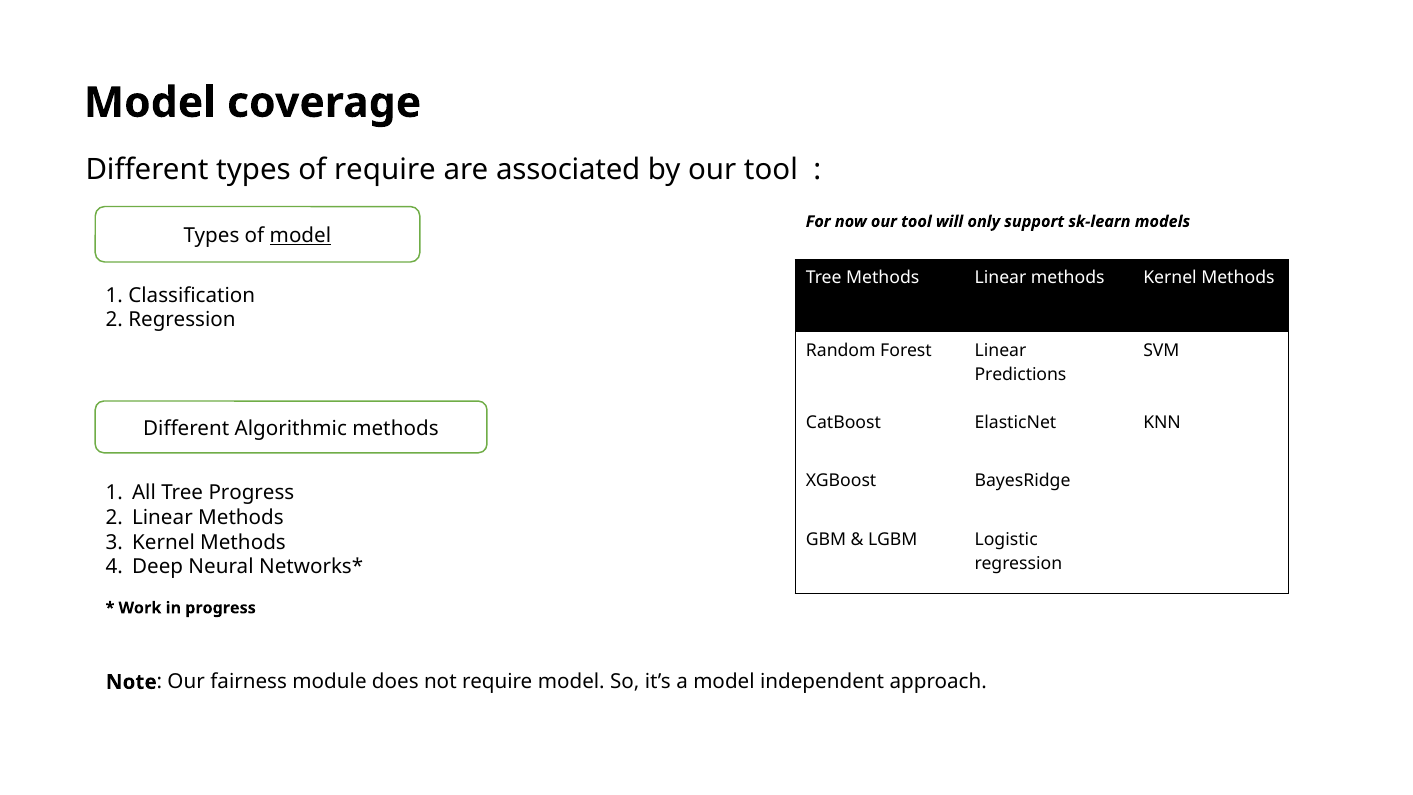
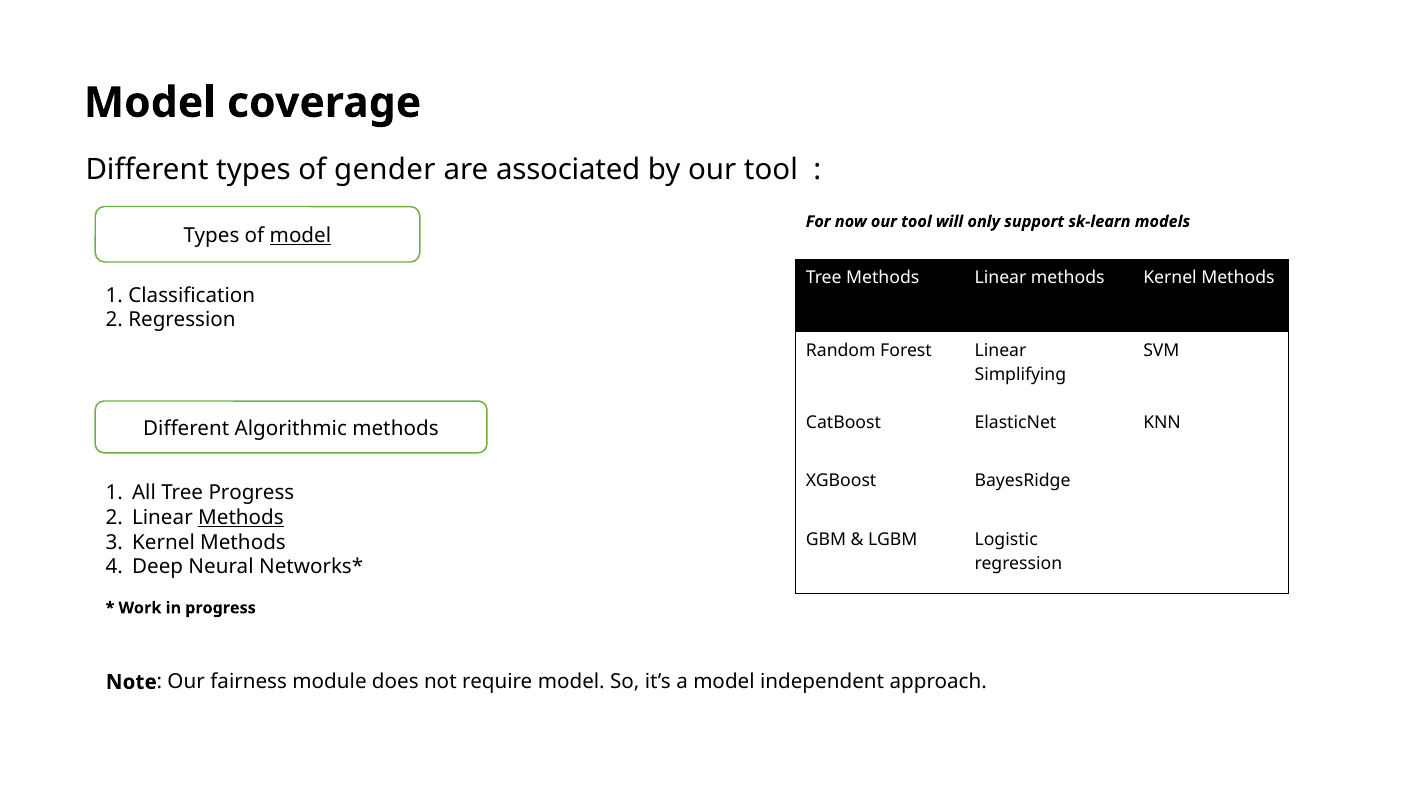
of require: require -> gender
Predictions: Predictions -> Simplifying
Methods at (241, 517) underline: none -> present
